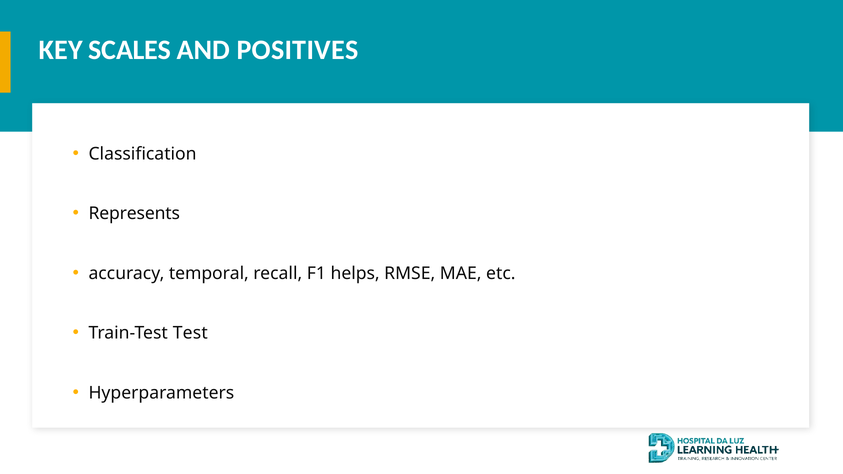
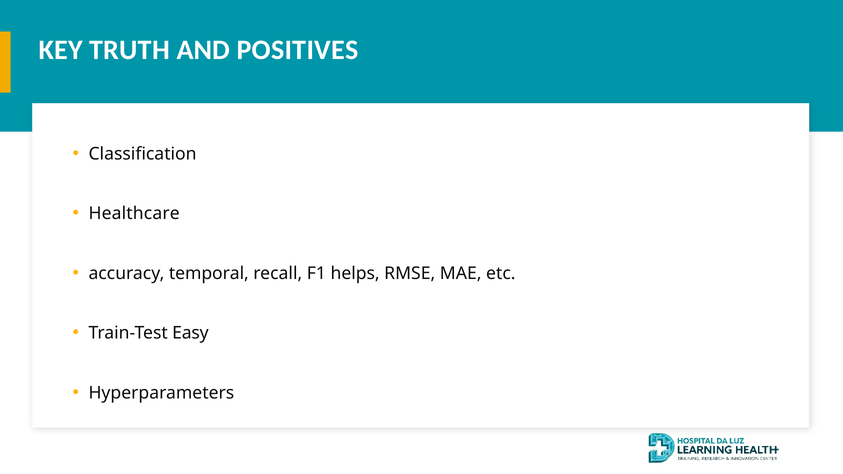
SCALES: SCALES -> TRUTH
Represents: Represents -> Healthcare
Test: Test -> Easy
